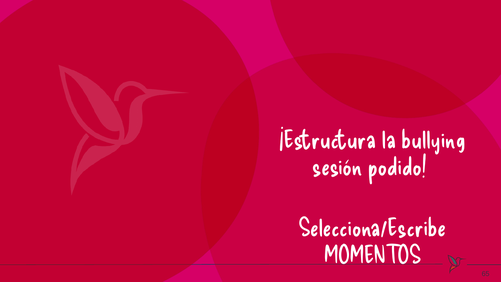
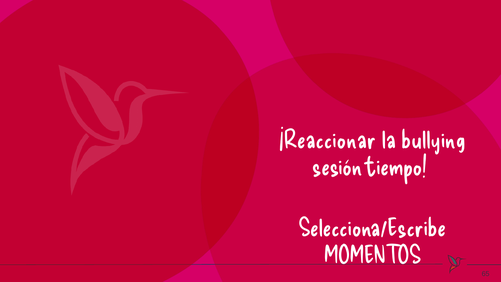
¡Estructura: ¡Estructura -> ¡Reaccionar
podido: podido -> tiempo
